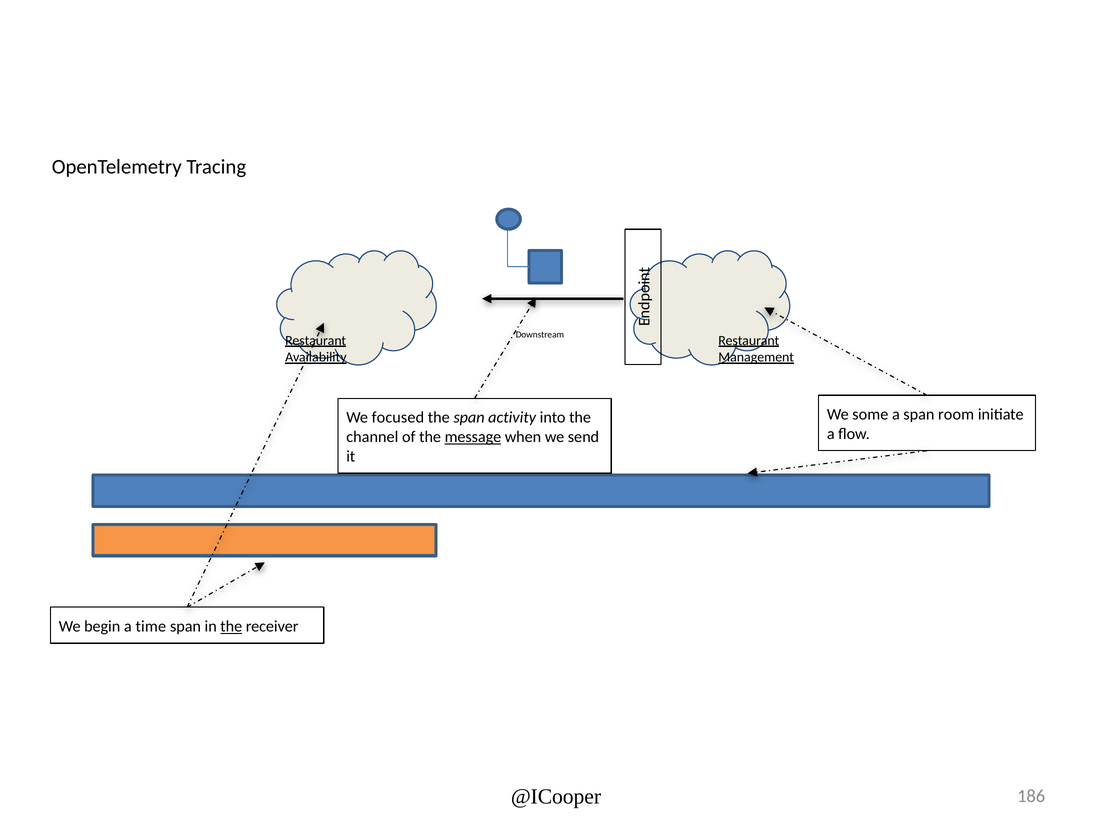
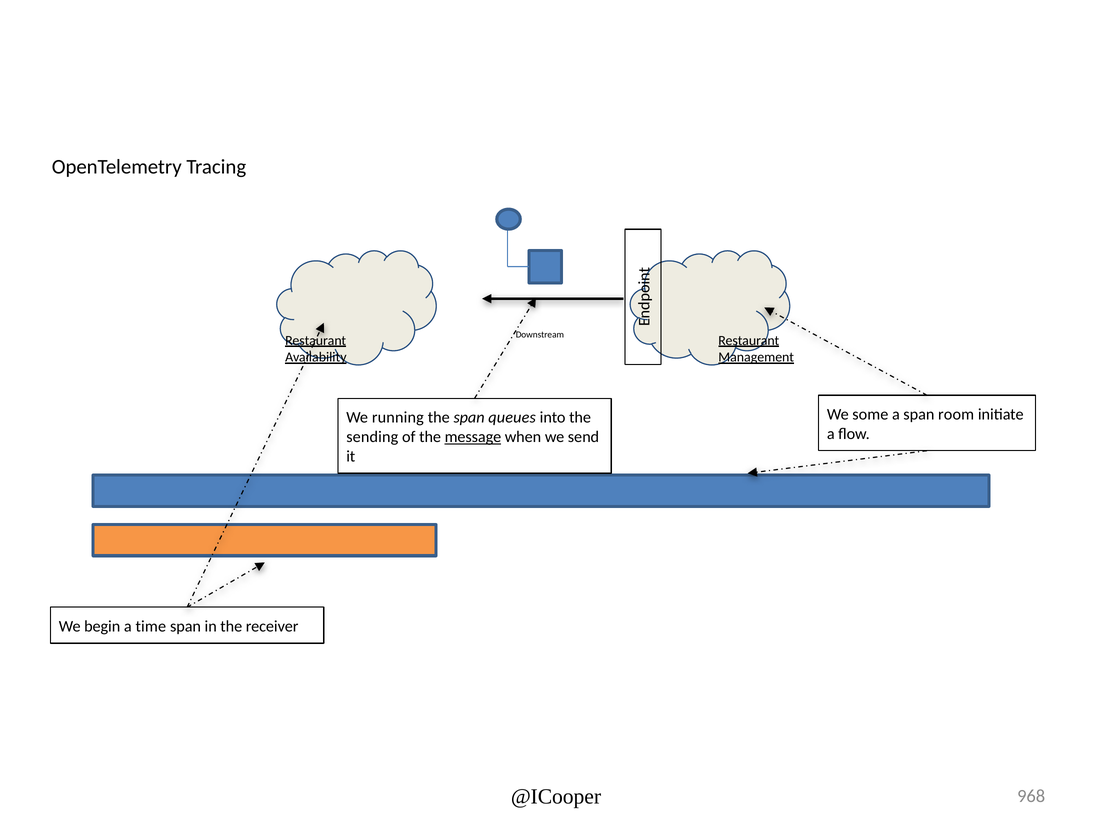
focused: focused -> running
activity: activity -> queues
channel: channel -> sending
the at (231, 626) underline: present -> none
186: 186 -> 968
